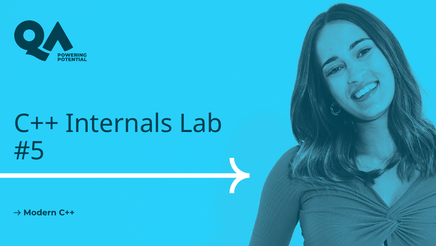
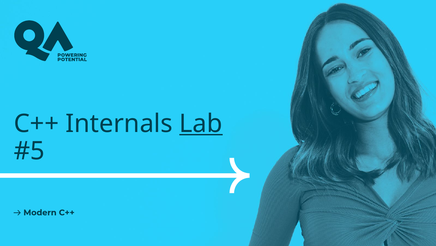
Lab underline: none -> present
